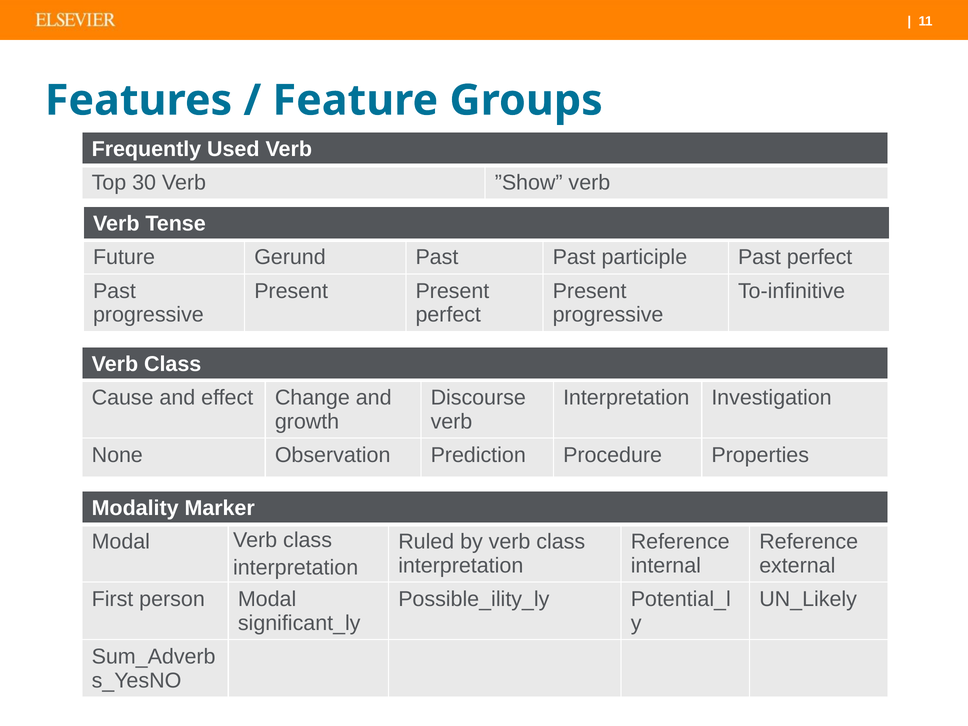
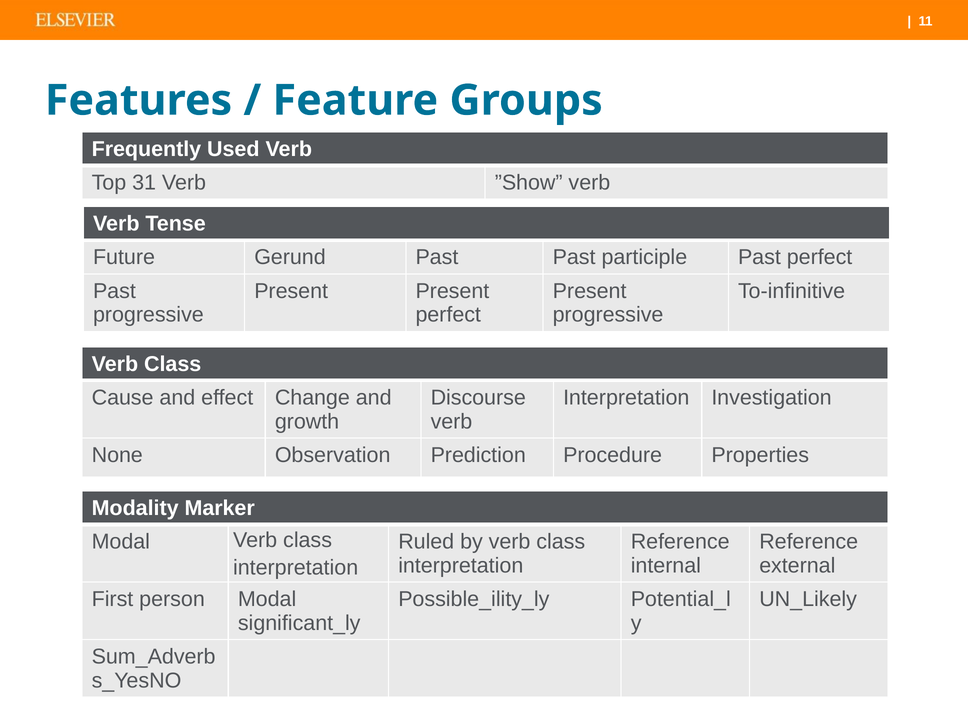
30: 30 -> 31
